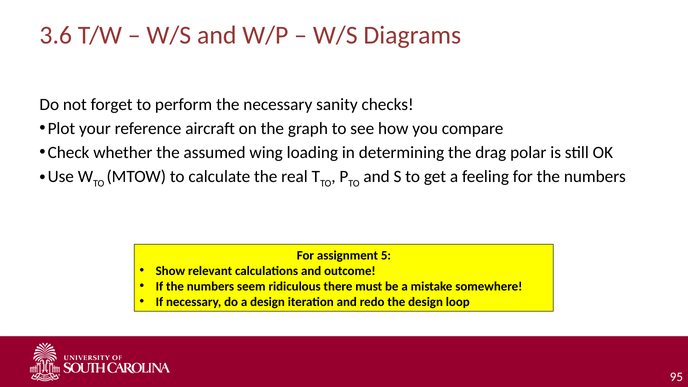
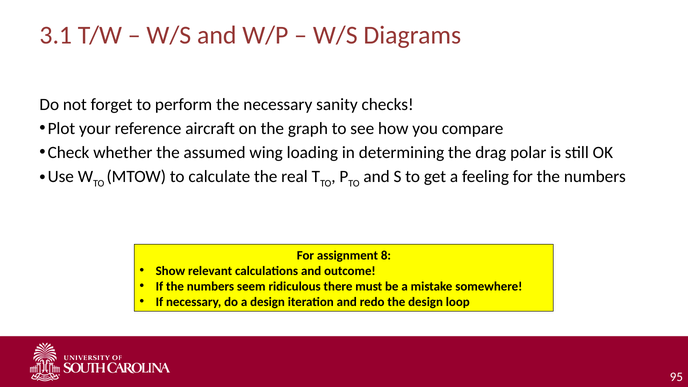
3.6: 3.6 -> 3.1
5: 5 -> 8
